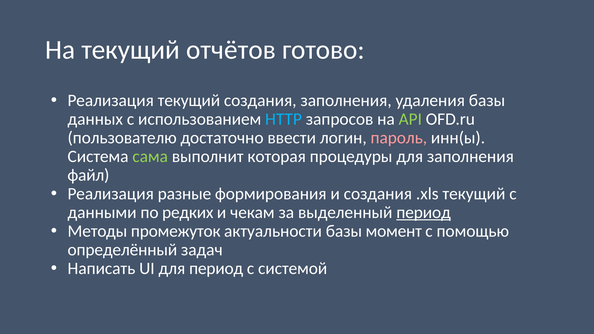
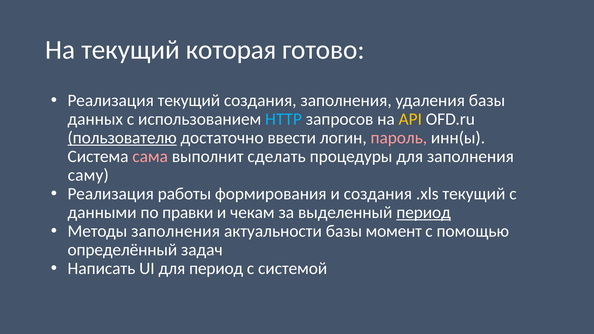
отчётов: отчётов -> которая
API colour: light green -> yellow
пользователю underline: none -> present
сама colour: light green -> pink
которая: которая -> сделать
файл: файл -> саму
разные: разные -> работы
редких: редких -> правки
Методы промежуток: промежуток -> заполнения
